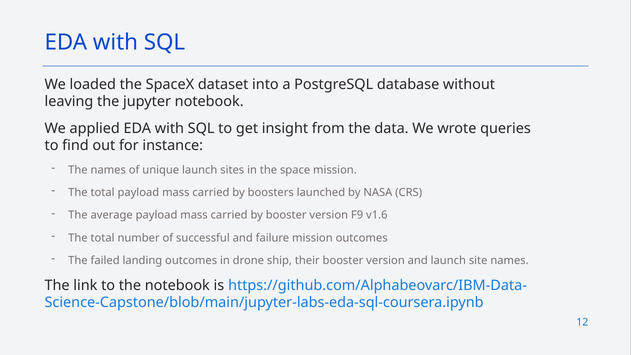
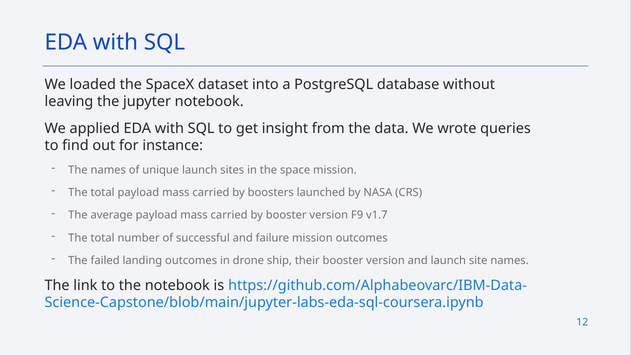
v1.6: v1.6 -> v1.7
